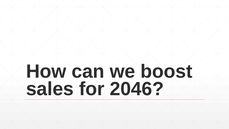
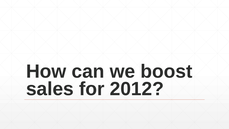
2046: 2046 -> 2012
